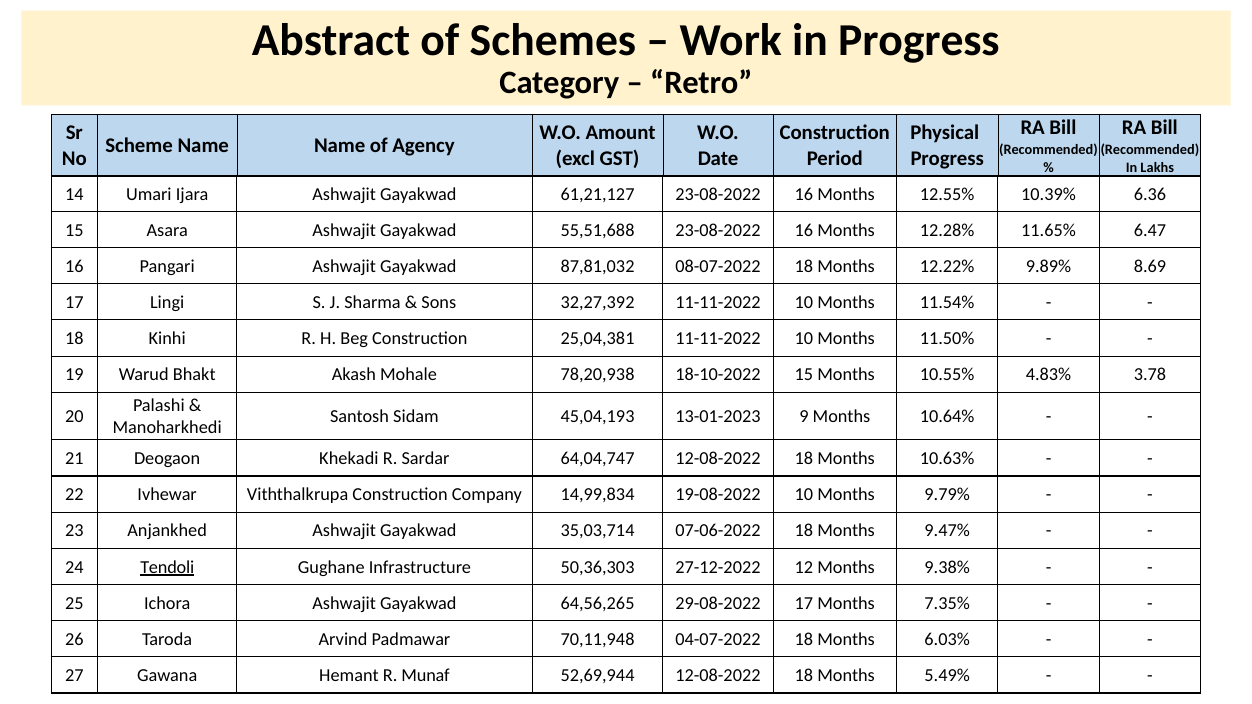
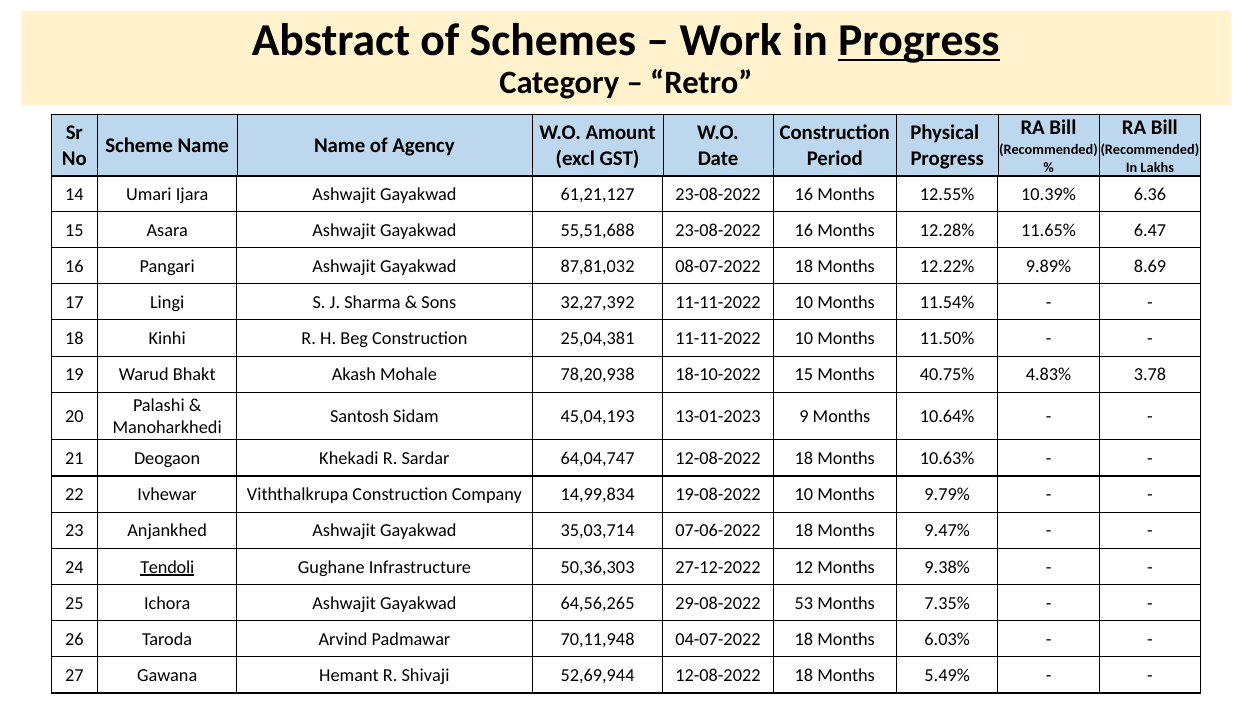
Progress at (919, 40) underline: none -> present
10.55%: 10.55% -> 40.75%
29-08-2022 17: 17 -> 53
Munaf: Munaf -> Shivaji
